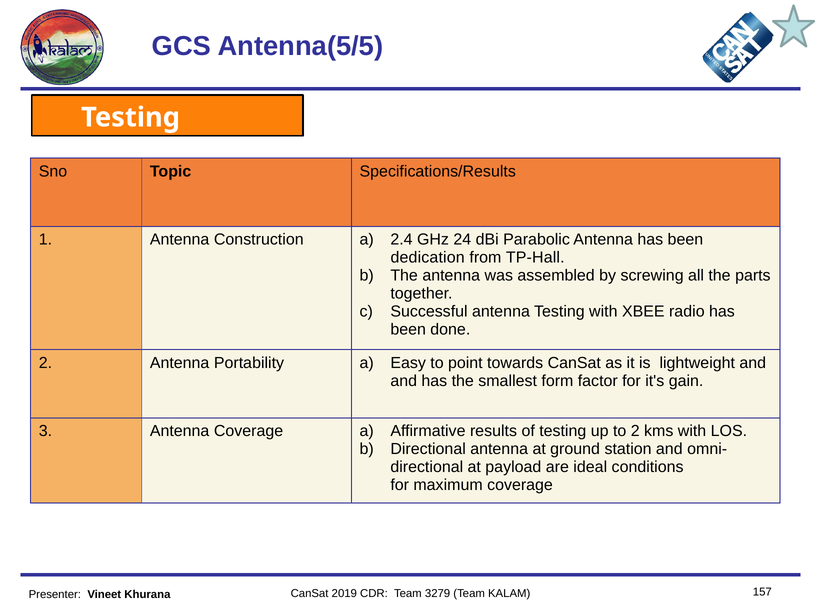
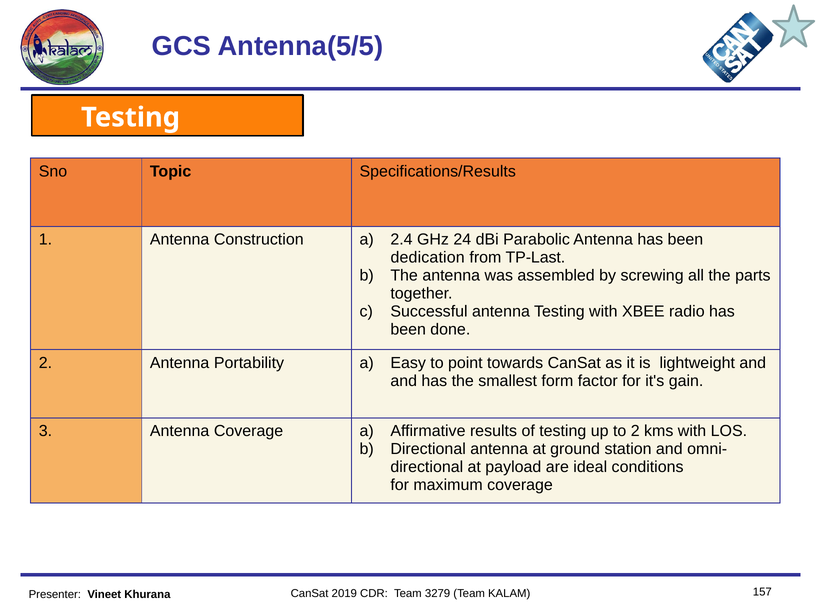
TP-Hall: TP-Hall -> TP-Last
